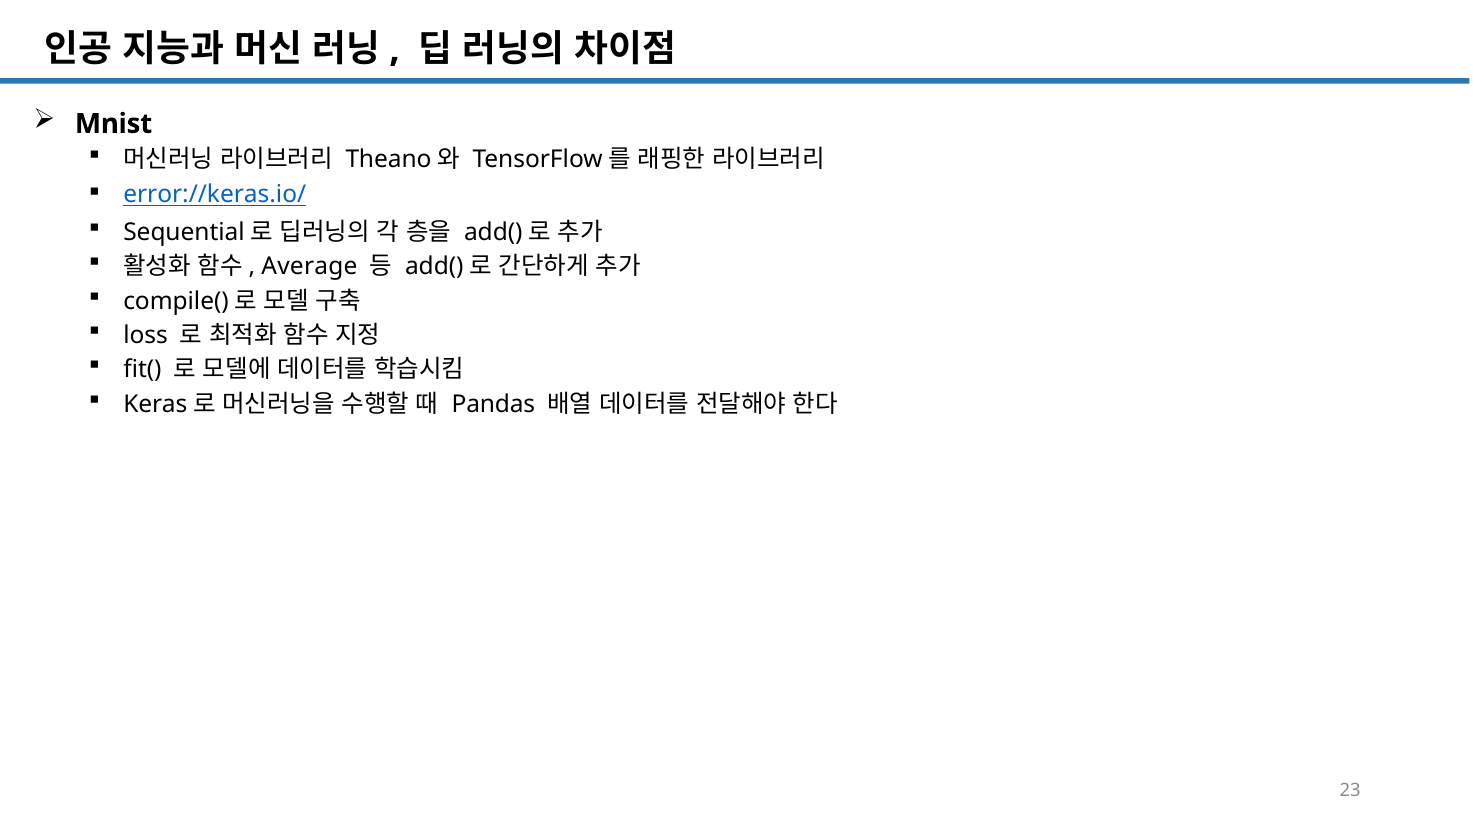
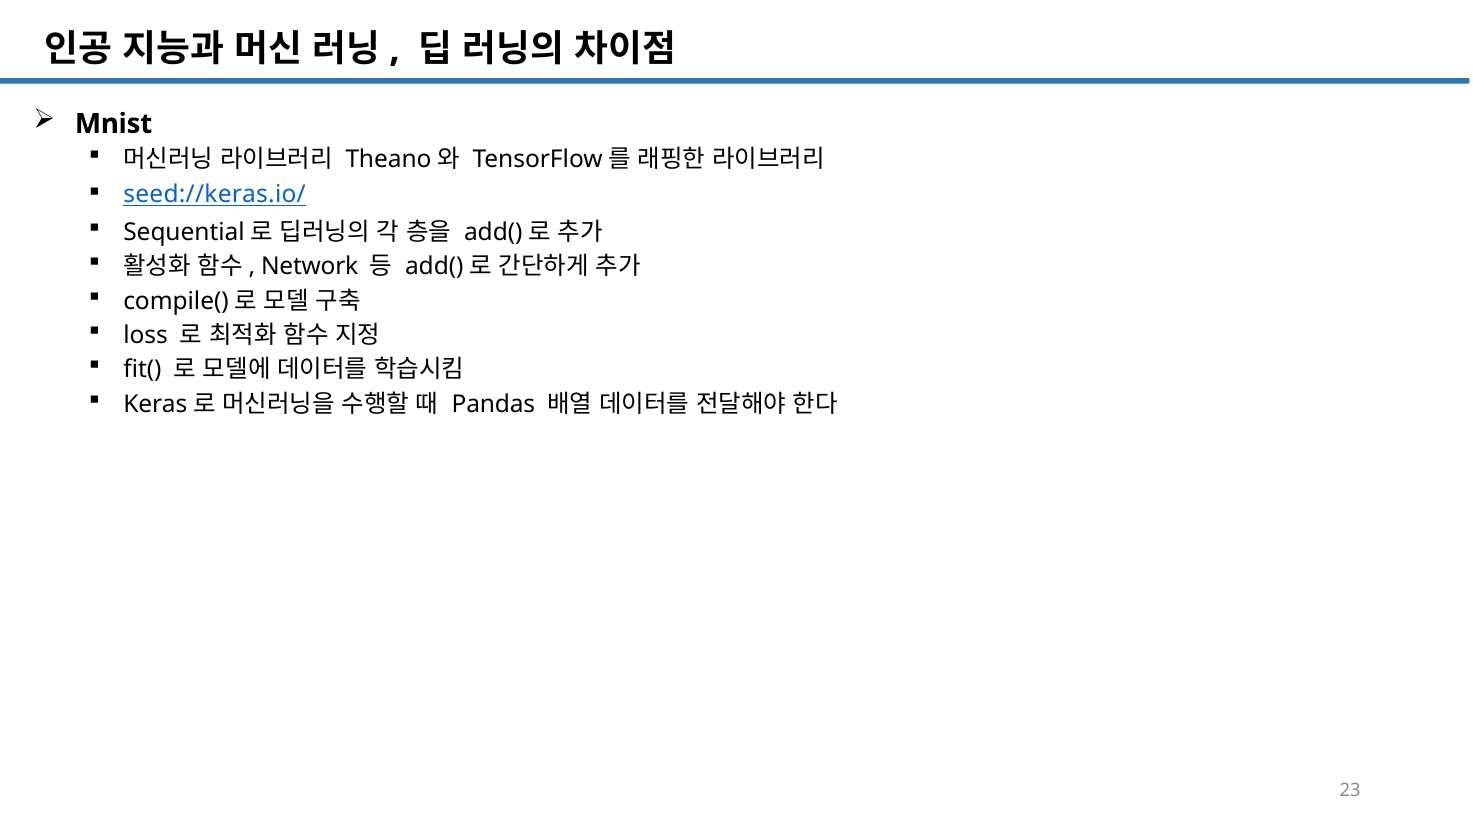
error://keras.io/: error://keras.io/ -> seed://keras.io/
Average: Average -> Network
